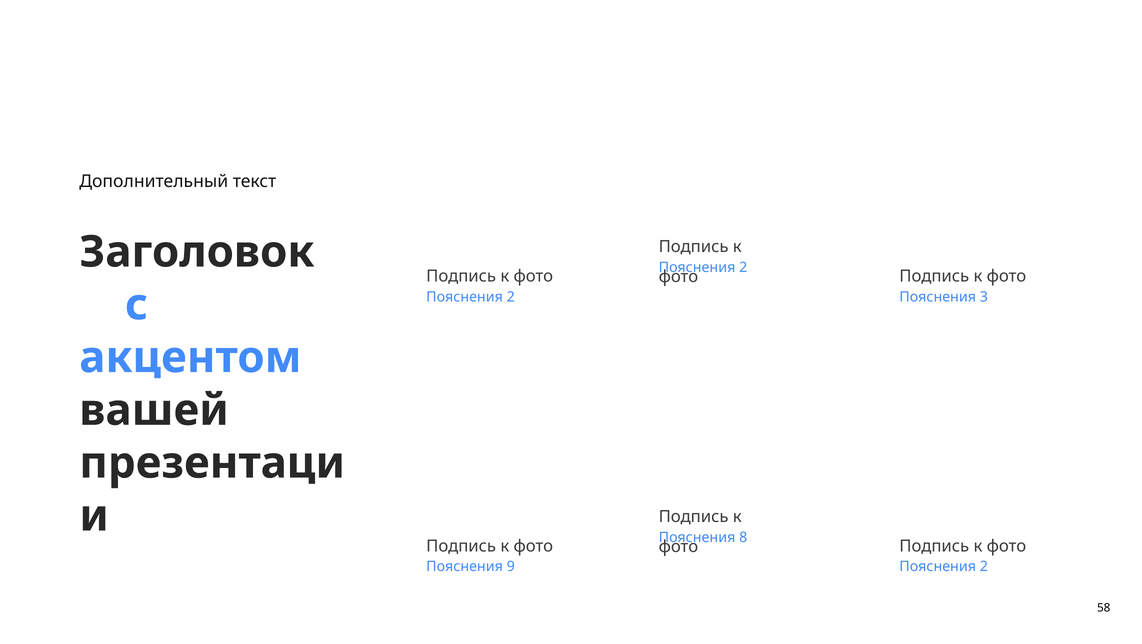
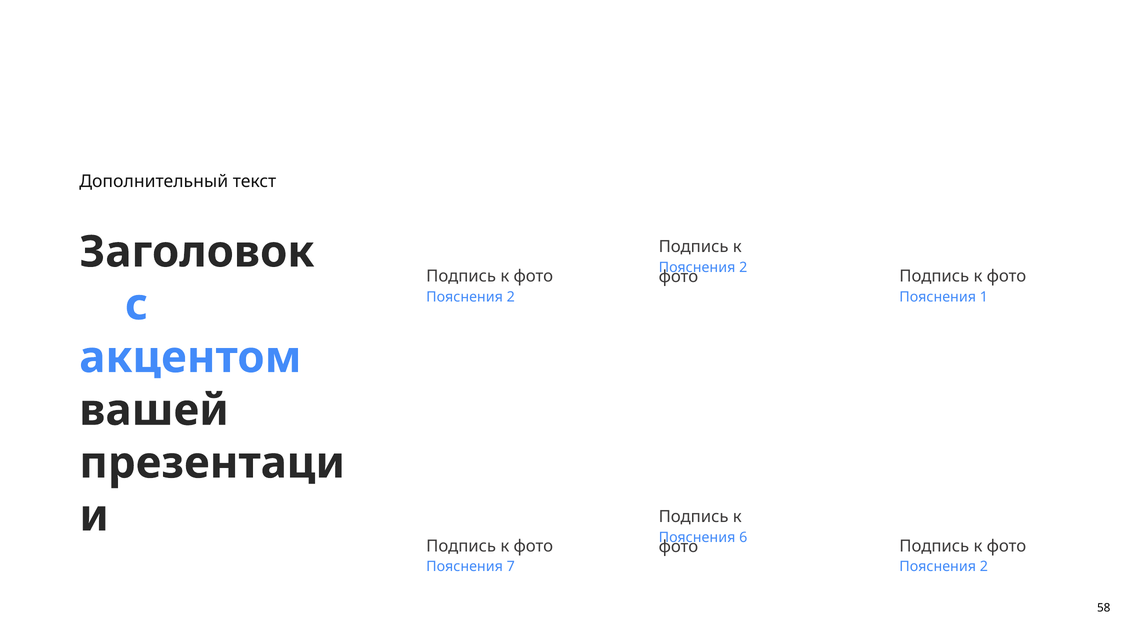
3: 3 -> 1
8: 8 -> 6
9: 9 -> 7
